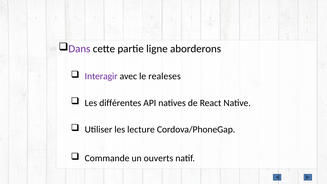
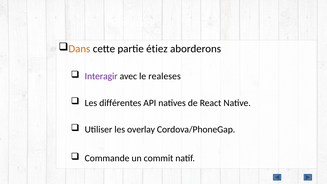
Dans colour: purple -> orange
ligne: ligne -> étiez
lecture: lecture -> overlay
ouverts: ouverts -> commit
